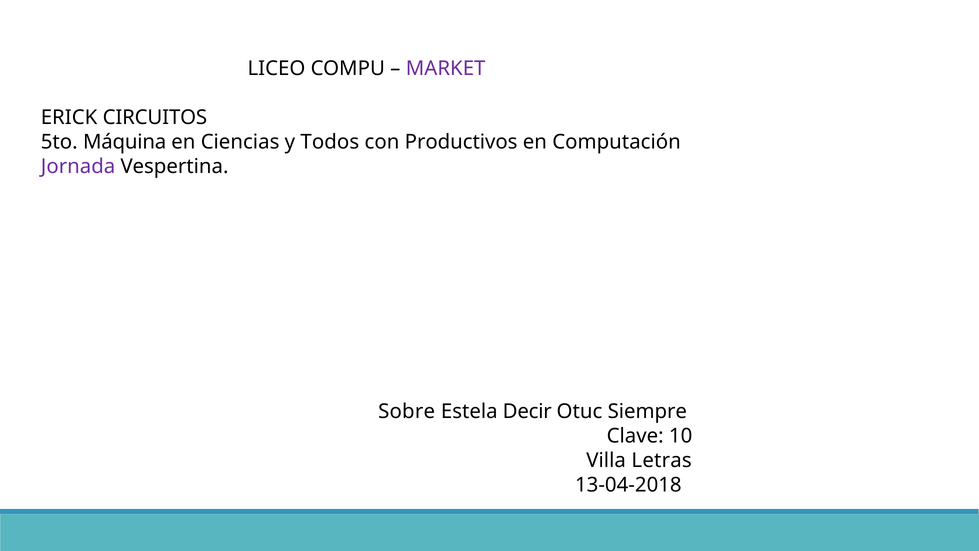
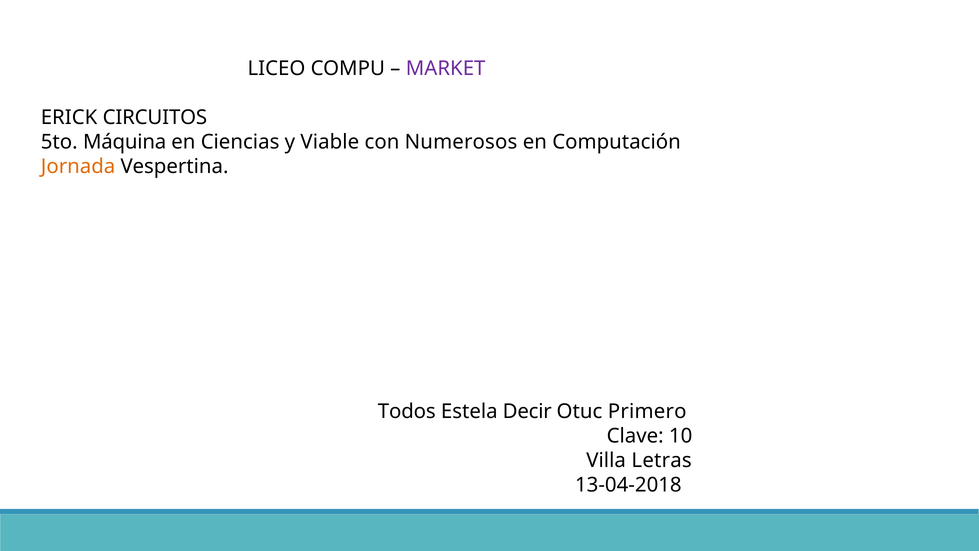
Todos: Todos -> Viable
Productivos: Productivos -> Numerosos
Jornada colour: purple -> orange
Sobre: Sobre -> Todos
Siempre: Siempre -> Primero
